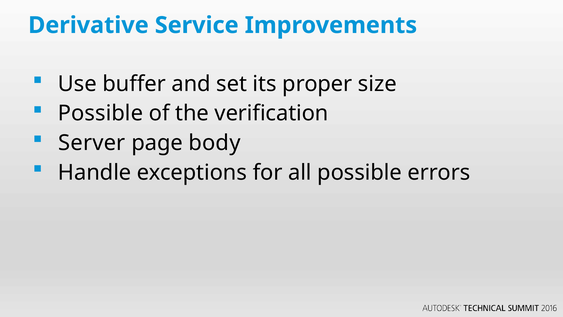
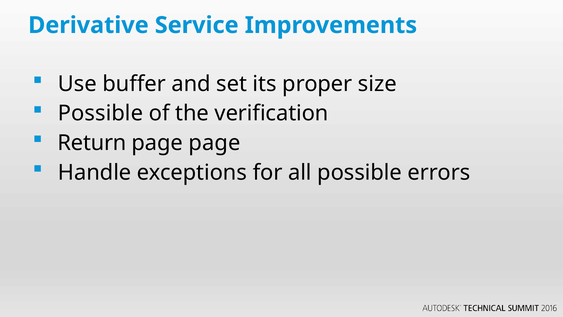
Server: Server -> Return
page body: body -> page
